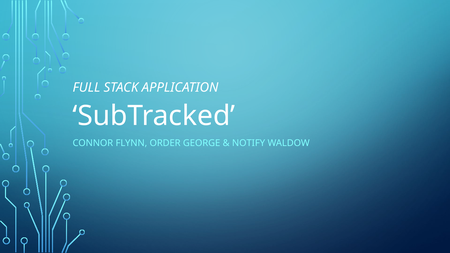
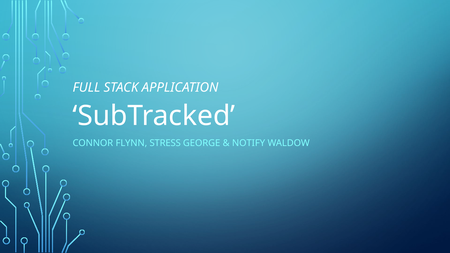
ORDER: ORDER -> STRESS
